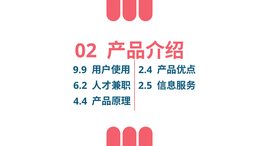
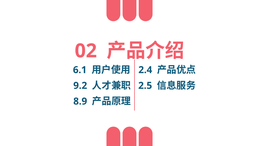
9.9: 9.9 -> 6.1
6.2: 6.2 -> 9.2
4.4: 4.4 -> 8.9
